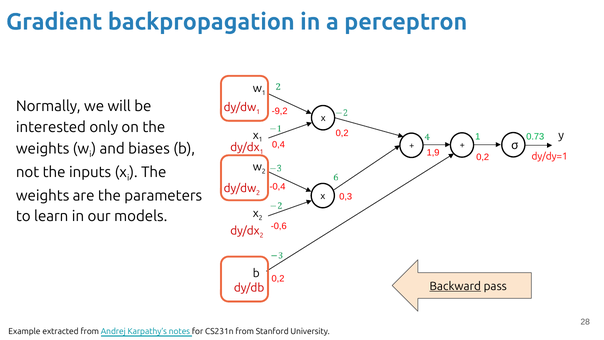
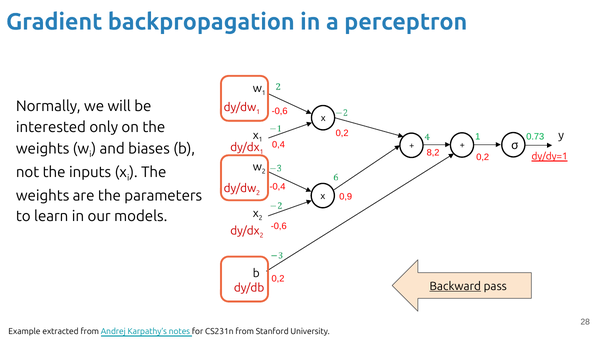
-9,2 at (280, 111): -9,2 -> -0,6
1,9: 1,9 -> 8,2
dy/dy=1 underline: none -> present
0,3: 0,3 -> 0,9
